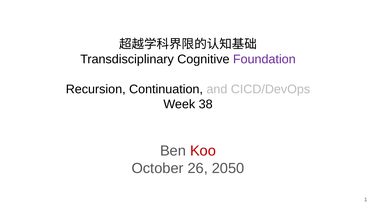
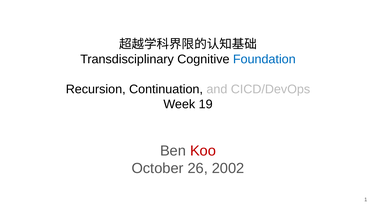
Foundation colour: purple -> blue
38: 38 -> 19
2050: 2050 -> 2002
